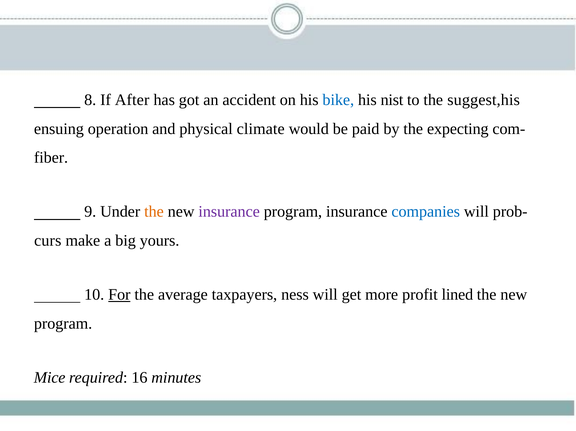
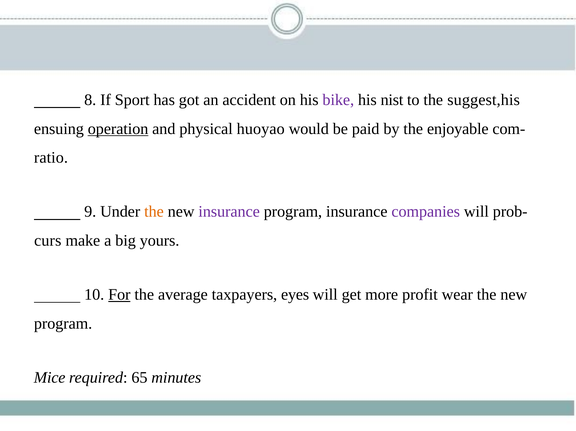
After: After -> Sport
bike colour: blue -> purple
operation underline: none -> present
climate: climate -> huoyao
expecting: expecting -> enjoyable
fiber: fiber -> ratio
companies colour: blue -> purple
ness: ness -> eyes
lined: lined -> wear
16: 16 -> 65
